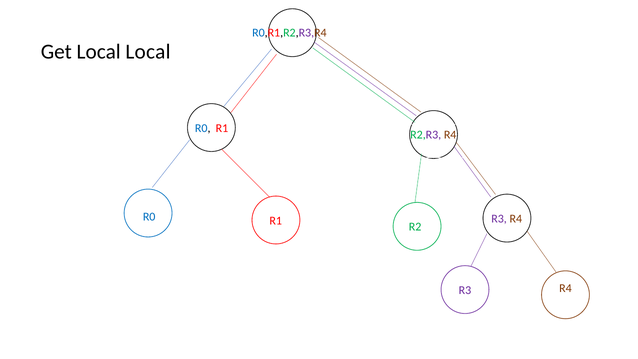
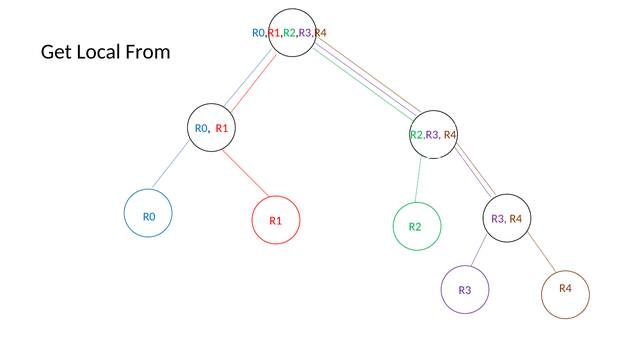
Local Local: Local -> From
